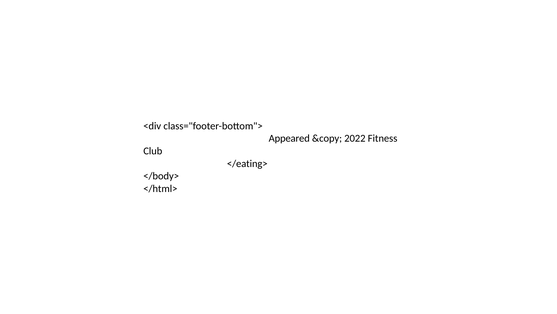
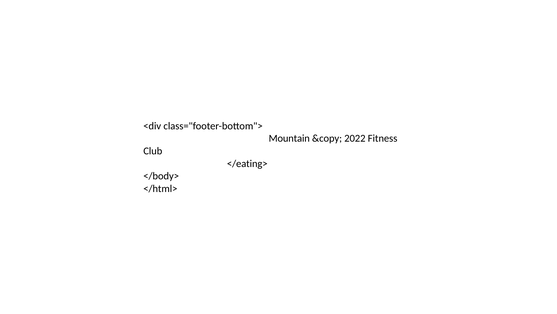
Appeared: Appeared -> Mountain
